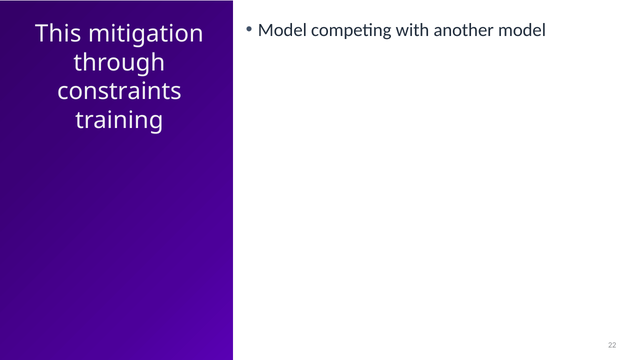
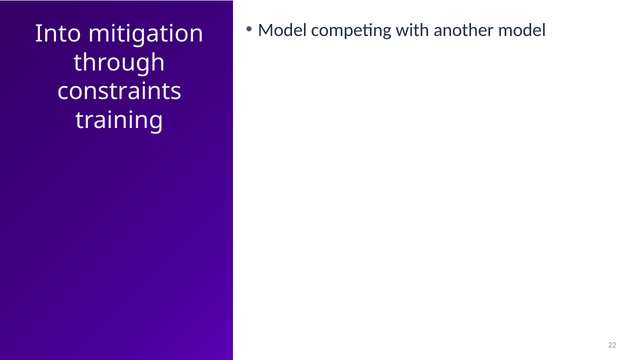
This: This -> Into
